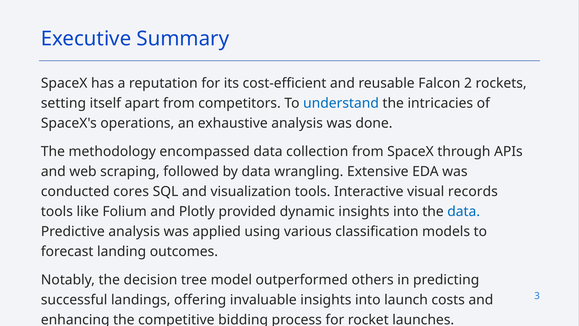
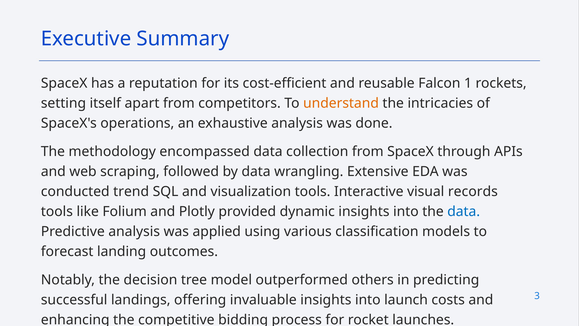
2: 2 -> 1
understand colour: blue -> orange
cores: cores -> trend
